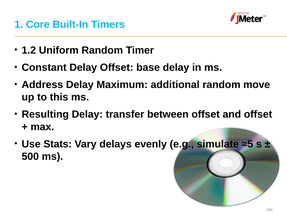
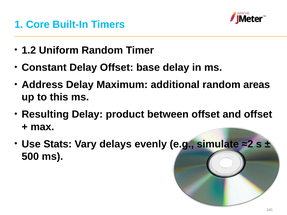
move: move -> areas
transfer: transfer -> product
≈5: ≈5 -> ≈2
